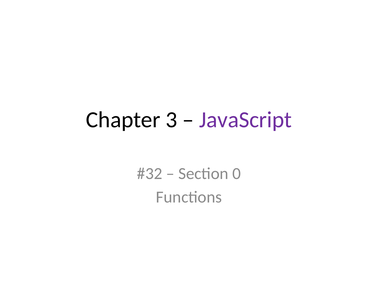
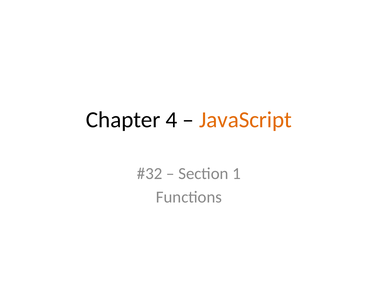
3: 3 -> 4
JavaScript colour: purple -> orange
0: 0 -> 1
